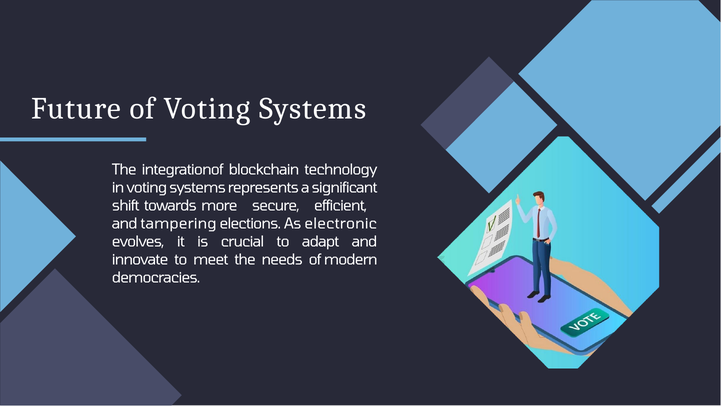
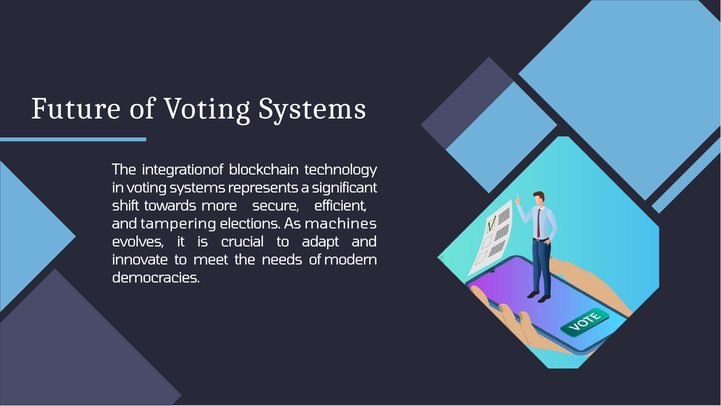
electronic: electronic -> machines
